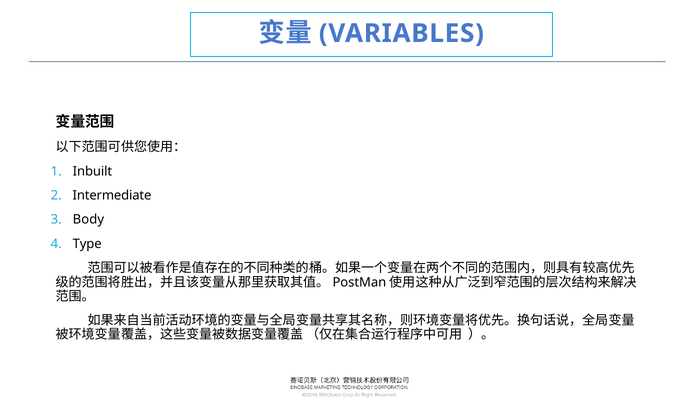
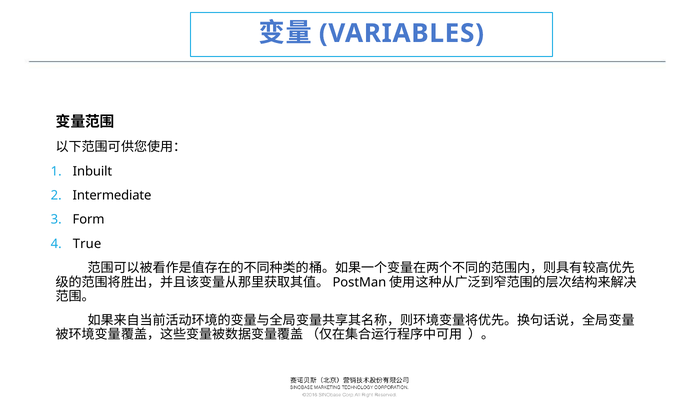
Body: Body -> Form
Type: Type -> True
